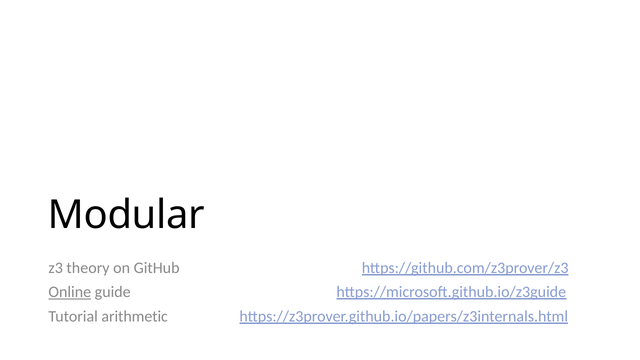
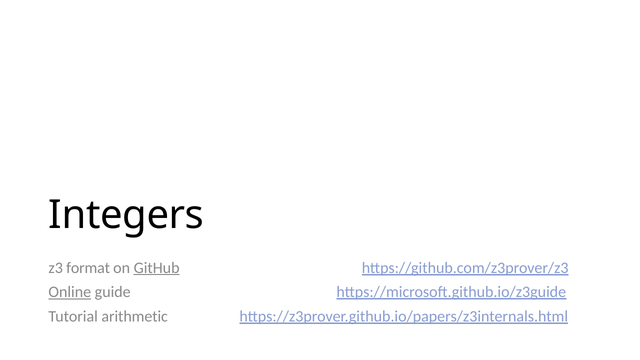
Modular: Modular -> Integers
theory: theory -> format
GitHub underline: none -> present
